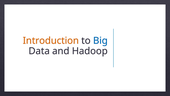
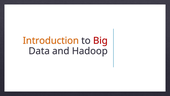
Big colour: blue -> red
